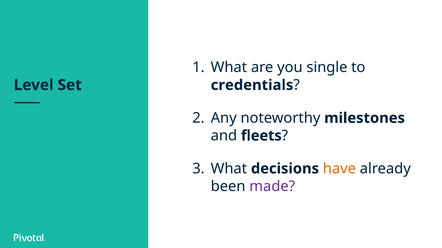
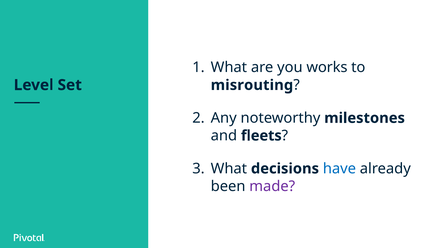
single: single -> works
credentials: credentials -> misrouting
have colour: orange -> blue
